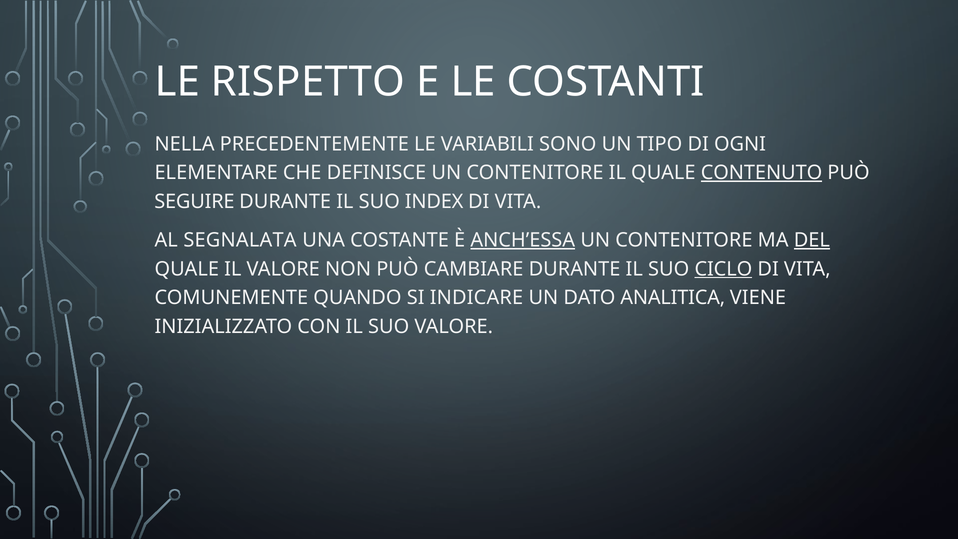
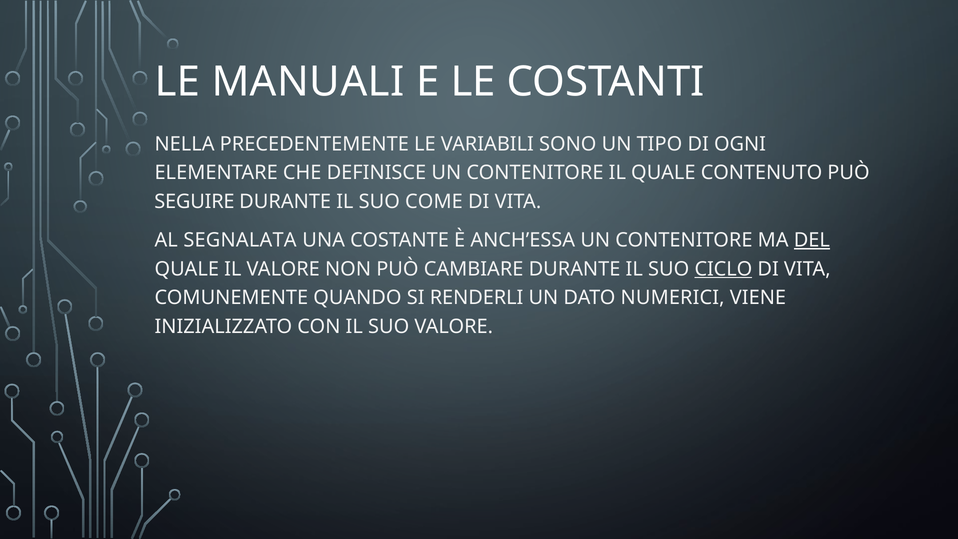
RISPETTO: RISPETTO -> MANUALI
CONTENUTO underline: present -> none
INDEX: INDEX -> COME
ANCH’ESSA underline: present -> none
INDICARE: INDICARE -> RENDERLI
ANALITICA: ANALITICA -> NUMERICI
